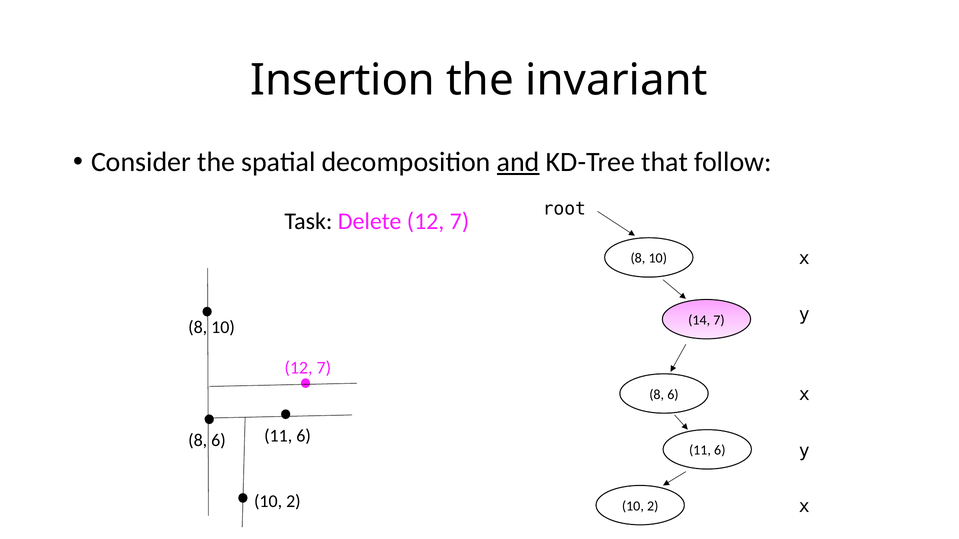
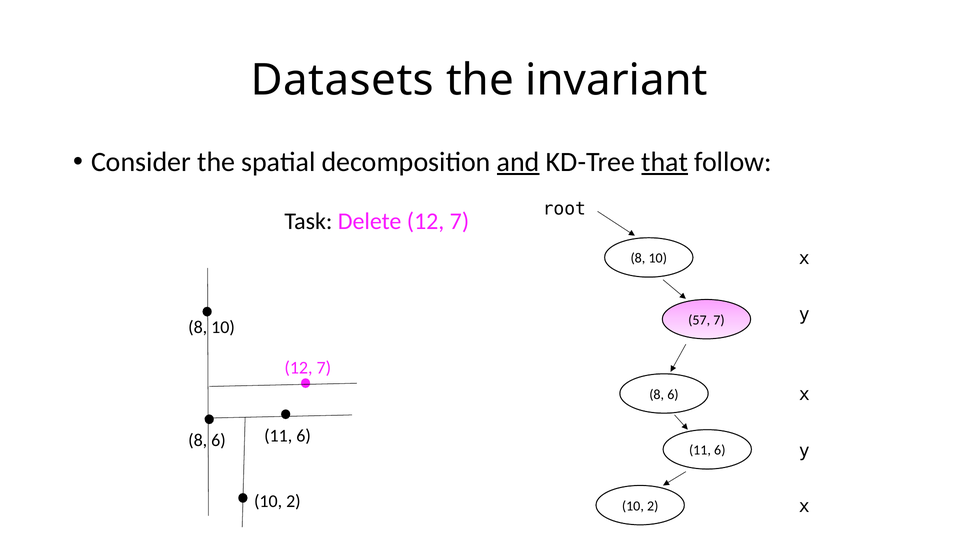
Insertion: Insertion -> Datasets
that underline: none -> present
14: 14 -> 57
